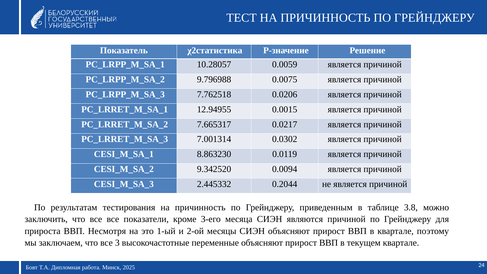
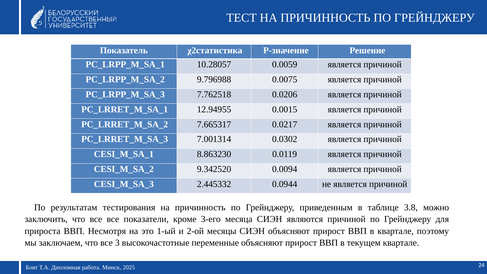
0.2044: 0.2044 -> 0.0944
